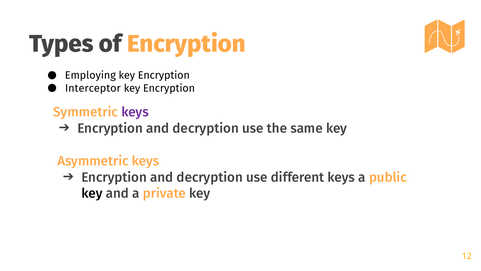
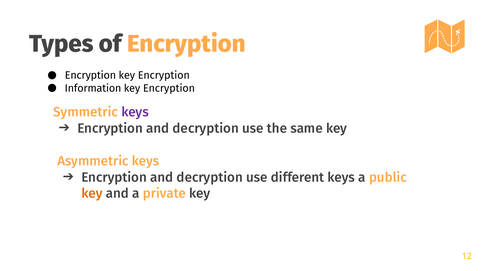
Employing at (90, 75): Employing -> Encryption
Interceptor: Interceptor -> Information
key at (92, 193) colour: black -> orange
